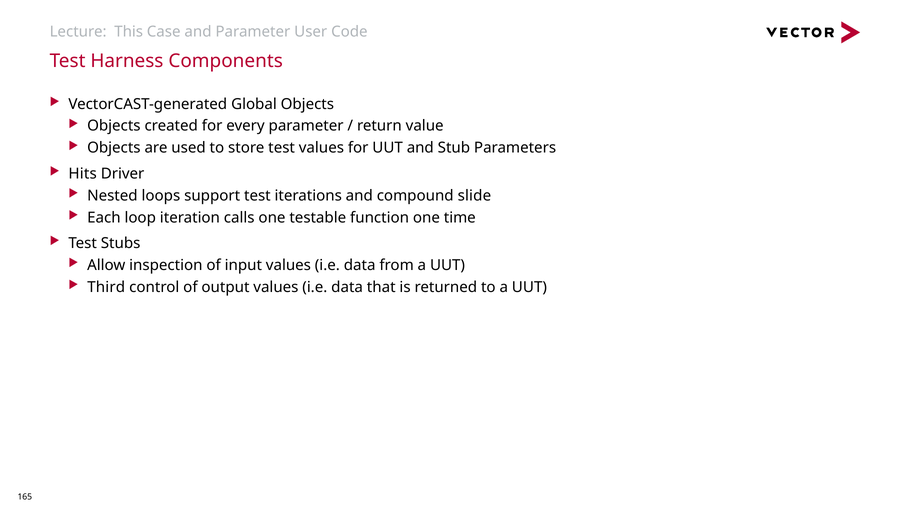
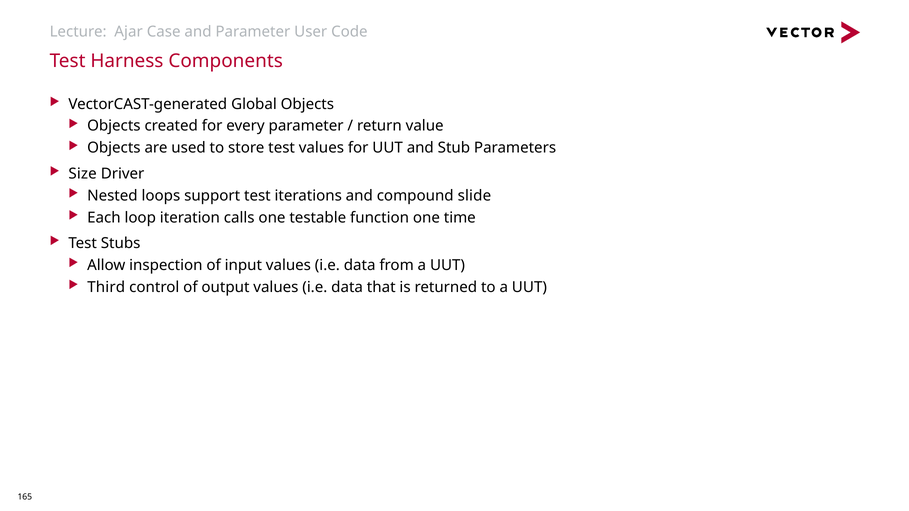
This: This -> Ajar
Hits: Hits -> Size
